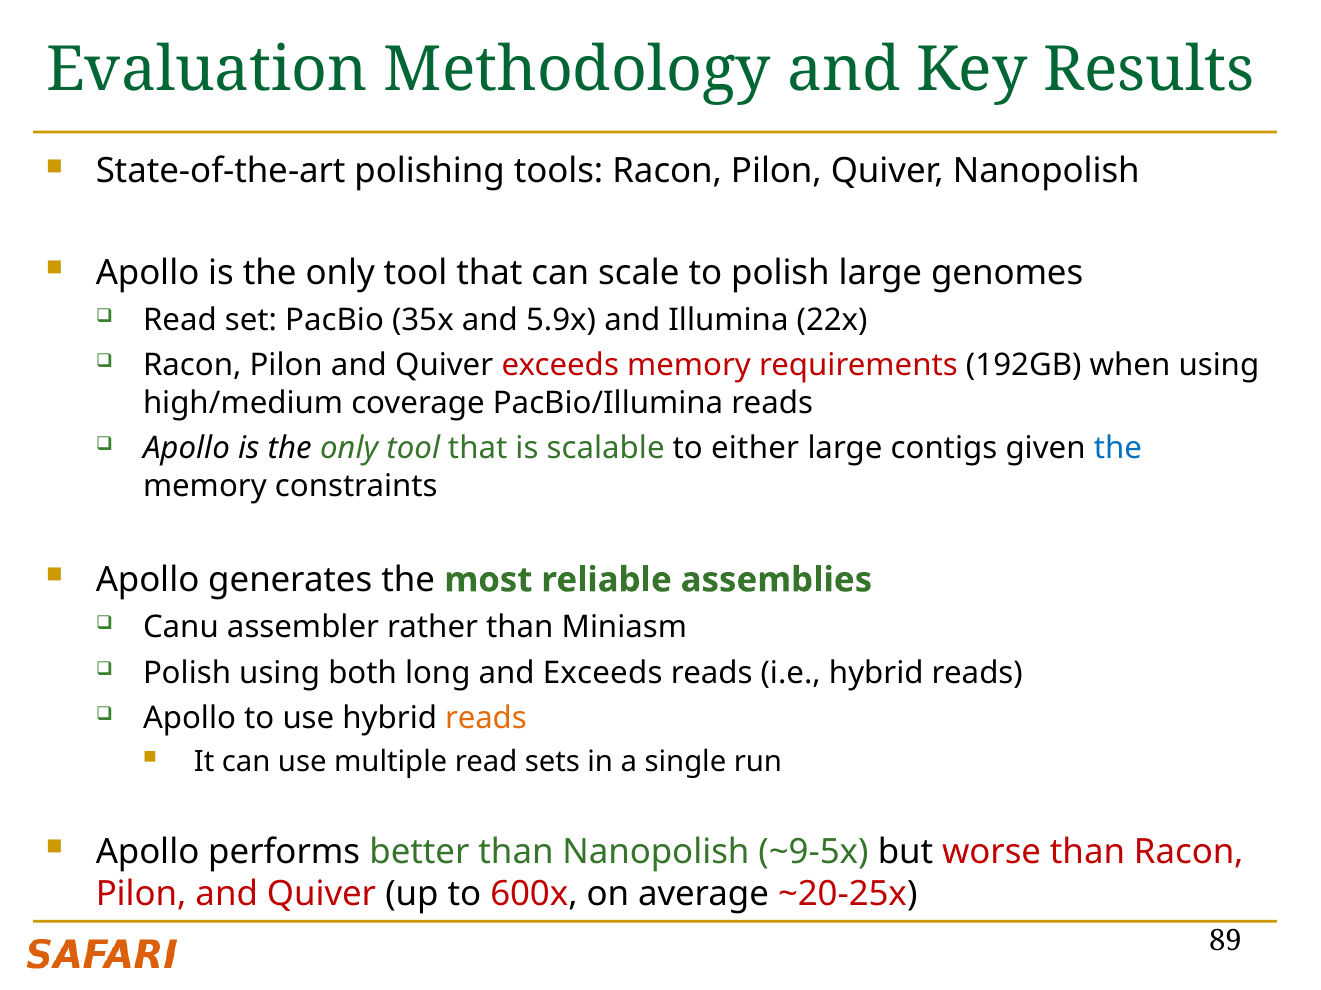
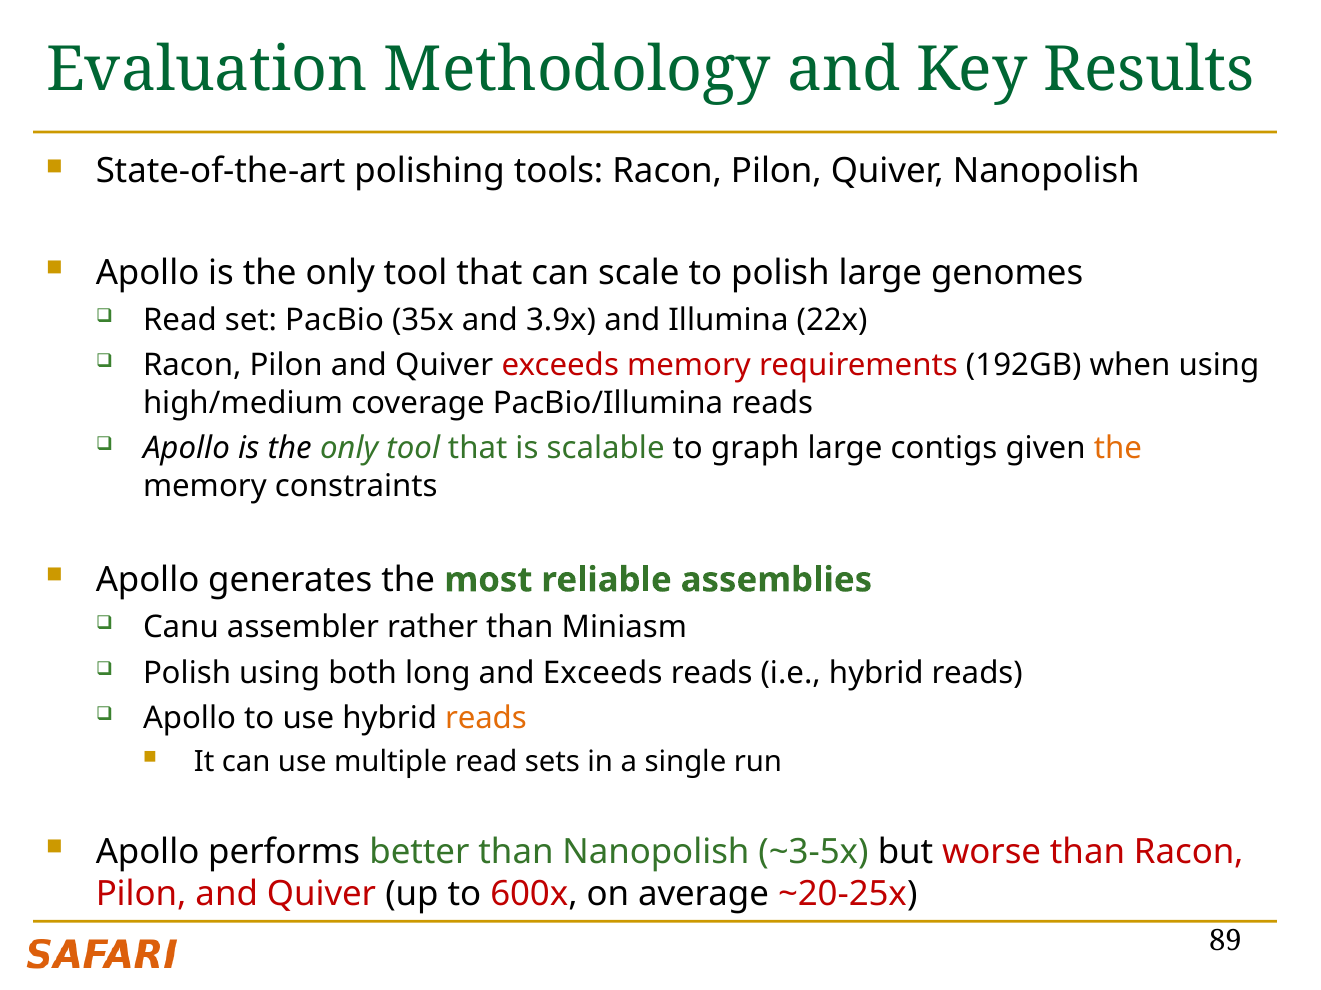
5.9x: 5.9x -> 3.9x
either: either -> graph
the at (1118, 449) colour: blue -> orange
~9-5x: ~9-5x -> ~3-5x
